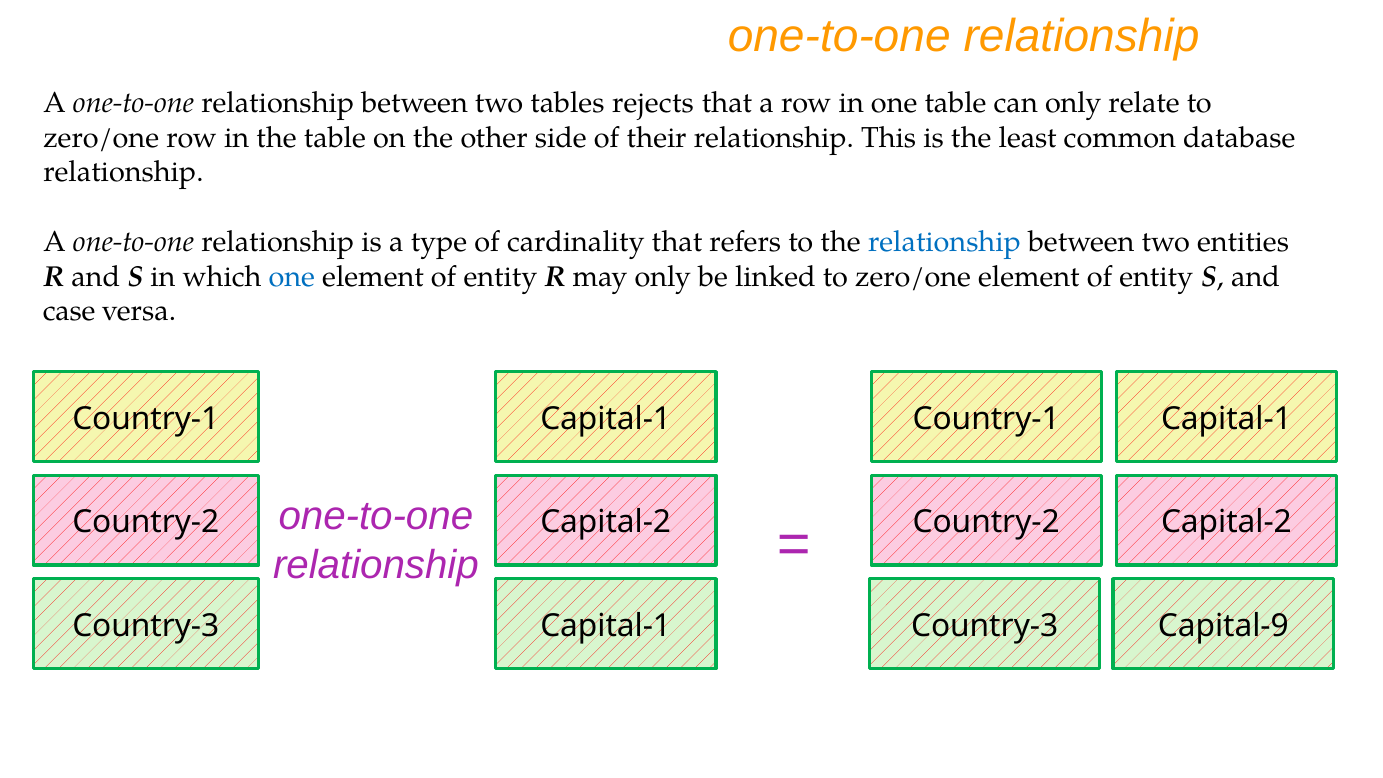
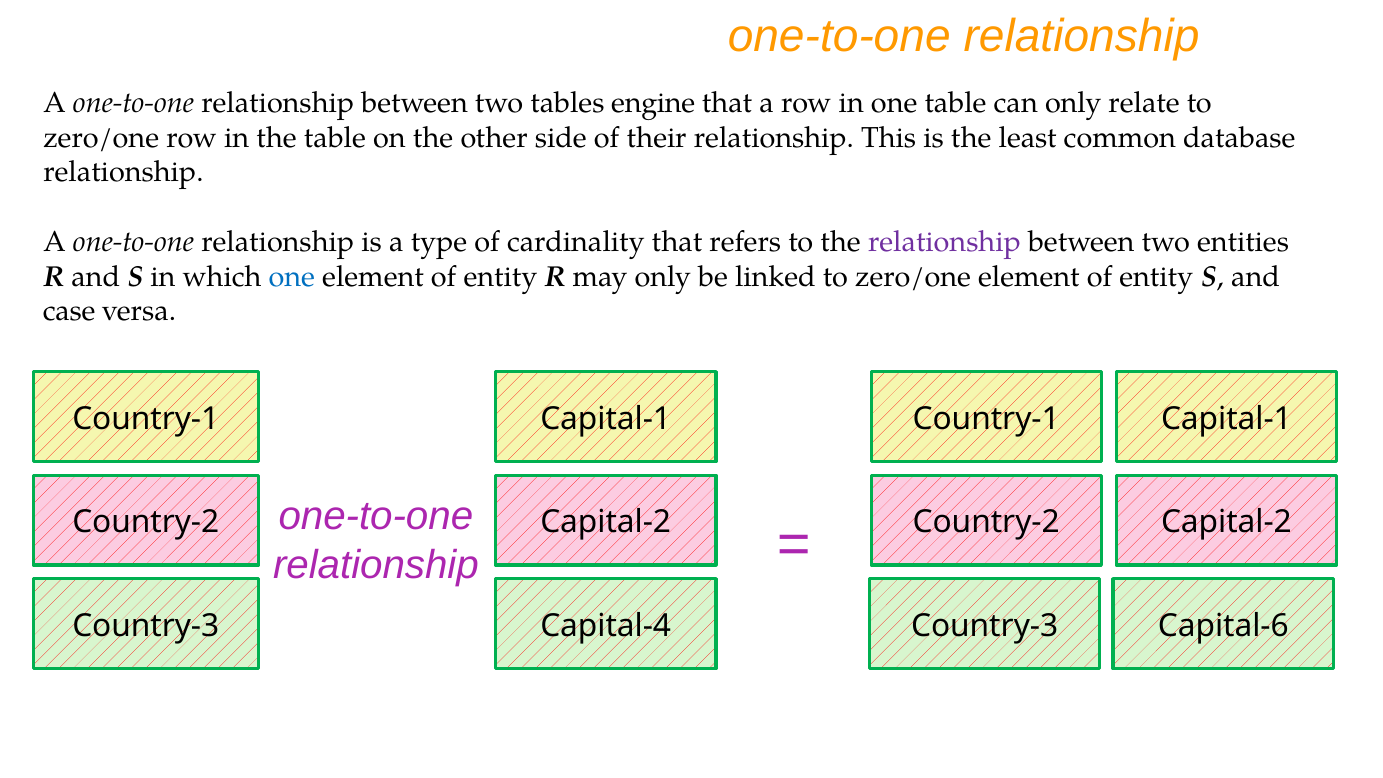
rejects: rejects -> engine
relationship at (944, 242) colour: blue -> purple
Country-3 Capital-1: Capital-1 -> Capital-4
Capital-9: Capital-9 -> Capital-6
